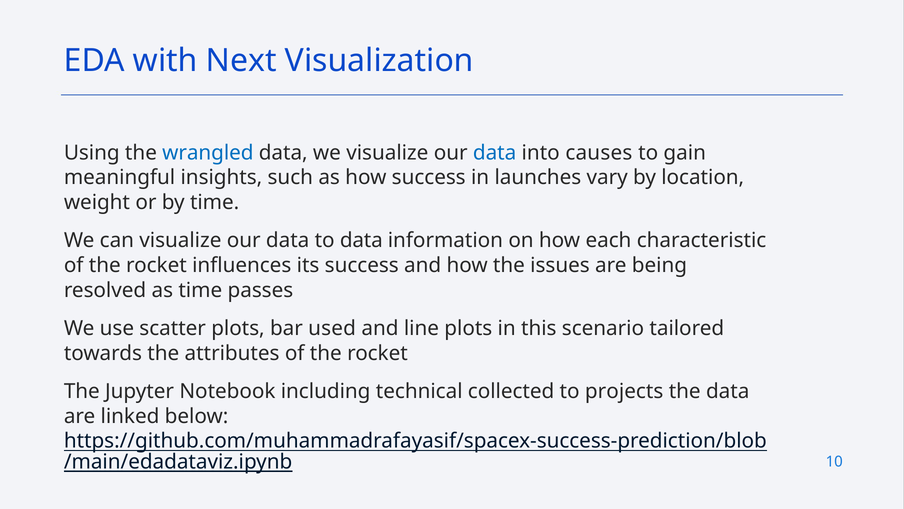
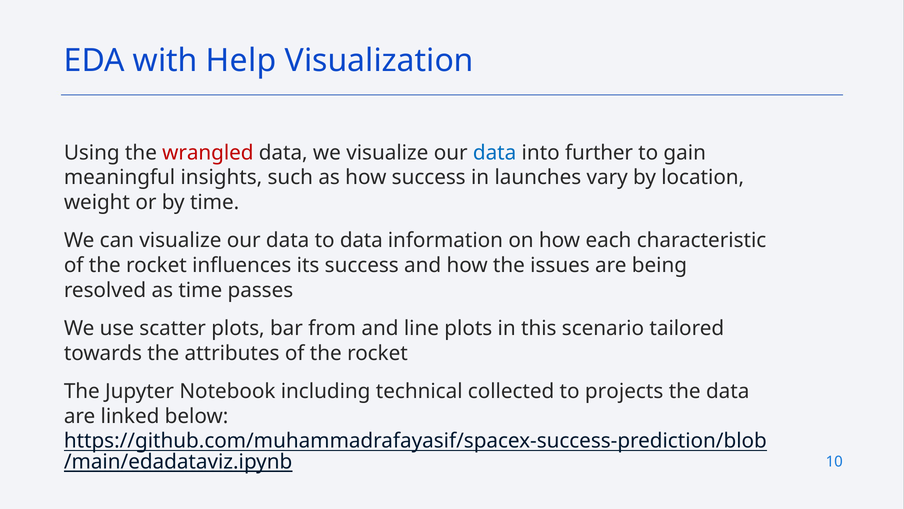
Next: Next -> Help
wrangled colour: blue -> red
causes: causes -> further
used: used -> from
